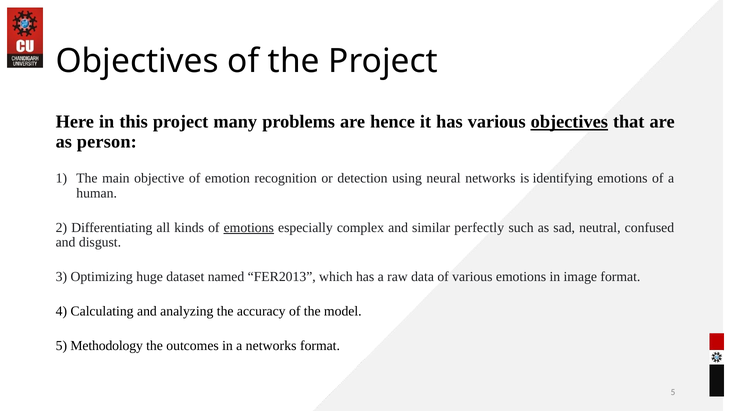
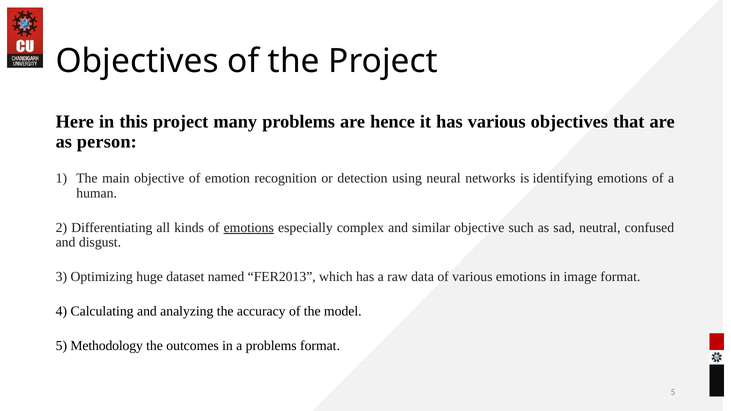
objectives at (569, 122) underline: present -> none
similar perfectly: perfectly -> objective
a networks: networks -> problems
